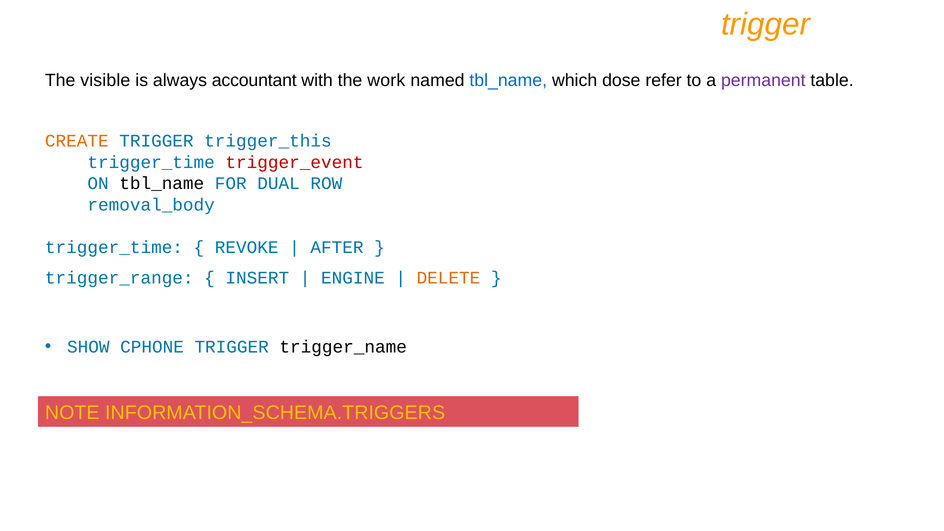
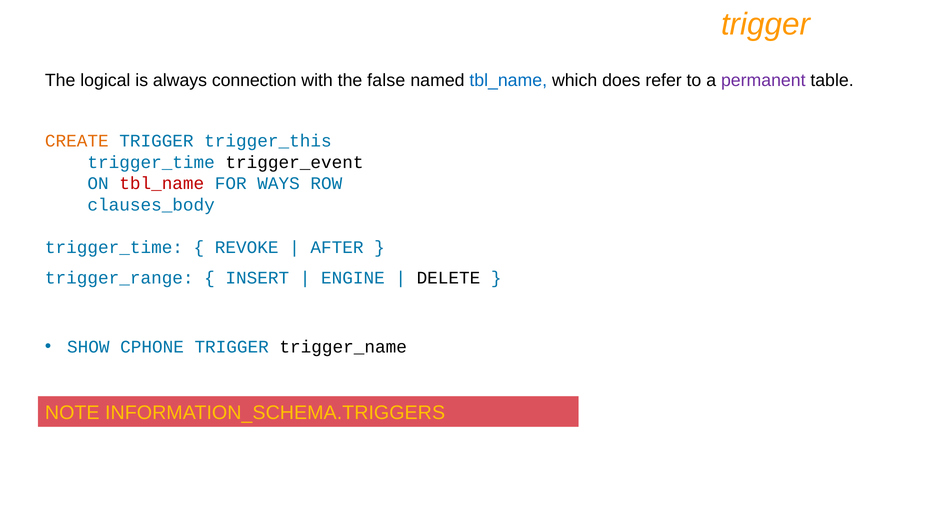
visible: visible -> logical
accountant: accountant -> connection
work: work -> false
dose: dose -> does
trigger_event colour: red -> black
tbl_name at (162, 184) colour: black -> red
DUAL: DUAL -> WAYS
removal_body: removal_body -> clauses_body
DELETE colour: orange -> black
